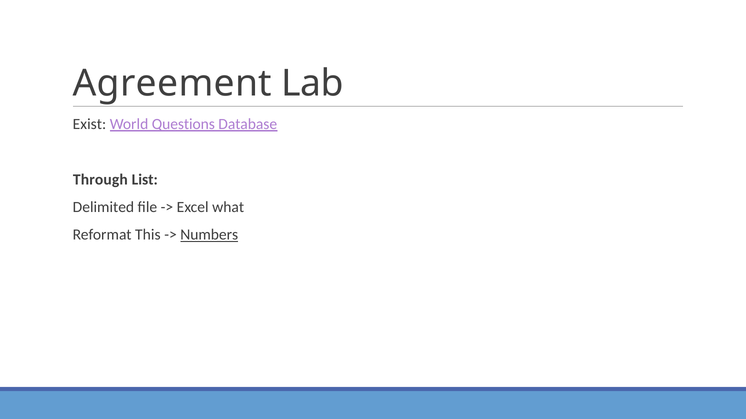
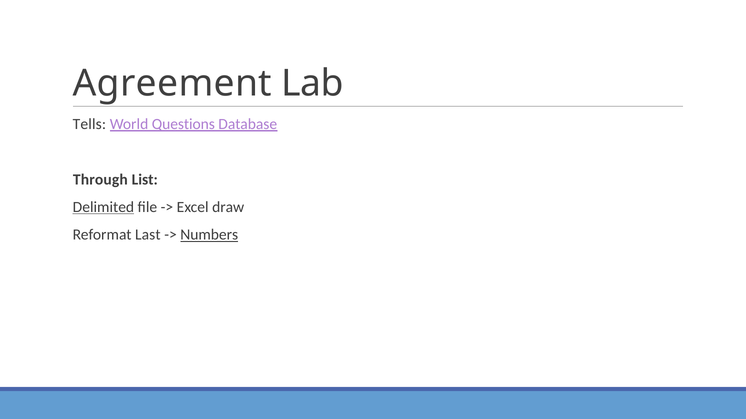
Exist: Exist -> Tells
Delimited underline: none -> present
what: what -> draw
This: This -> Last
